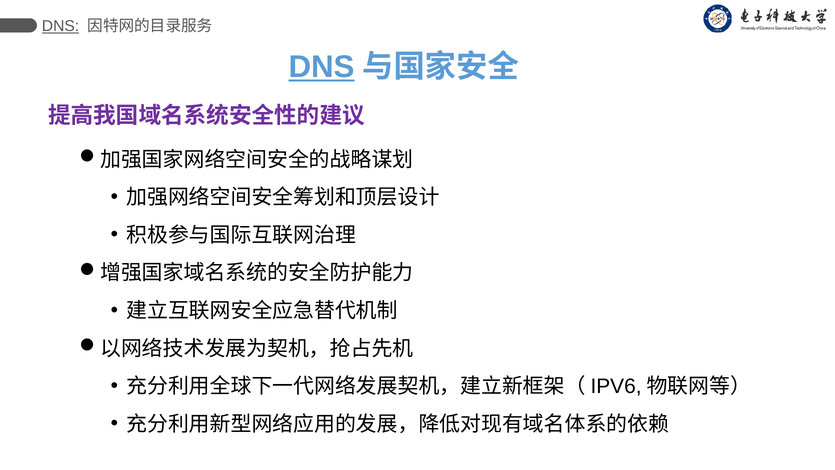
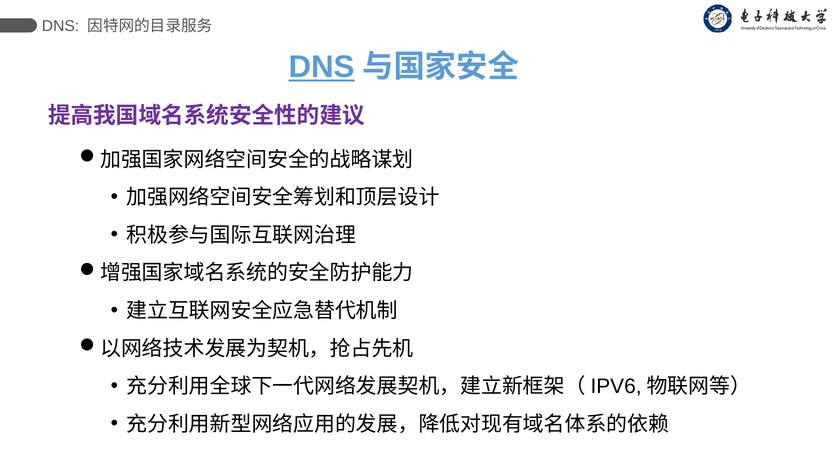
DNS at (61, 26) underline: present -> none
